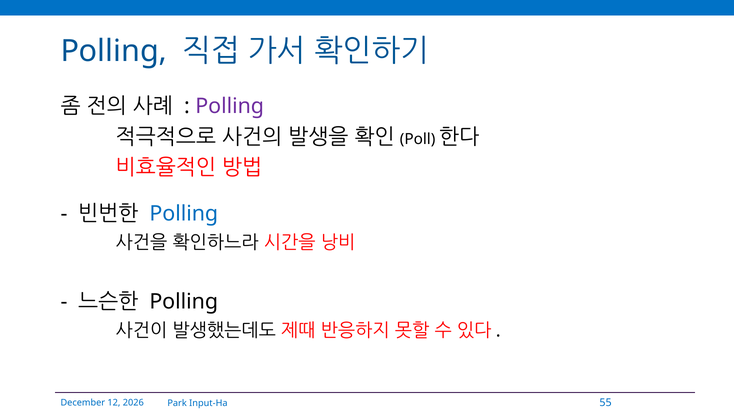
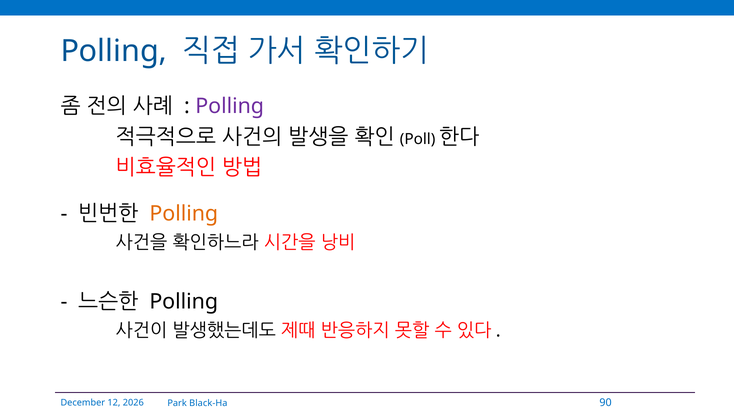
Polling at (184, 214) colour: blue -> orange
55: 55 -> 90
Input-Ha: Input-Ha -> Black-Ha
